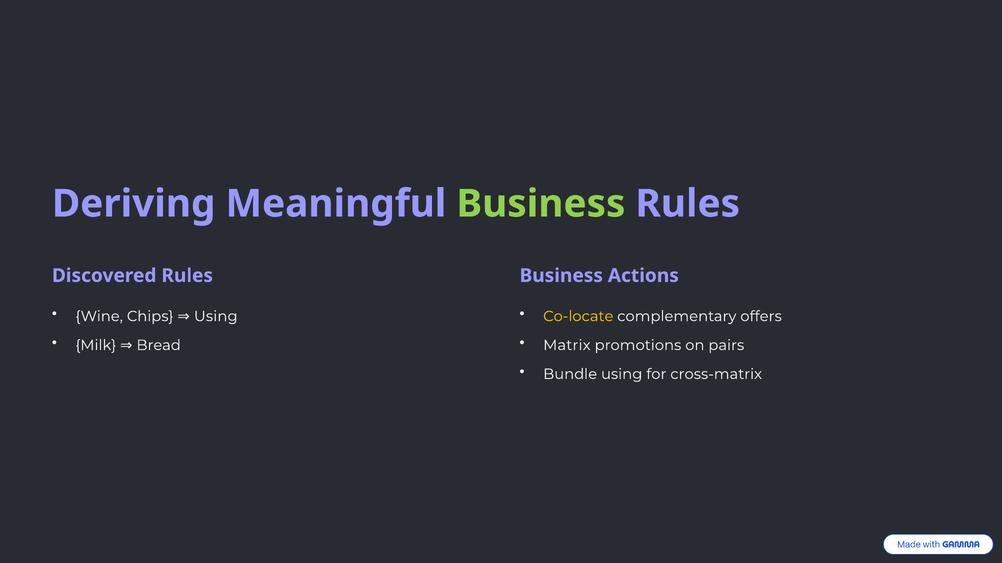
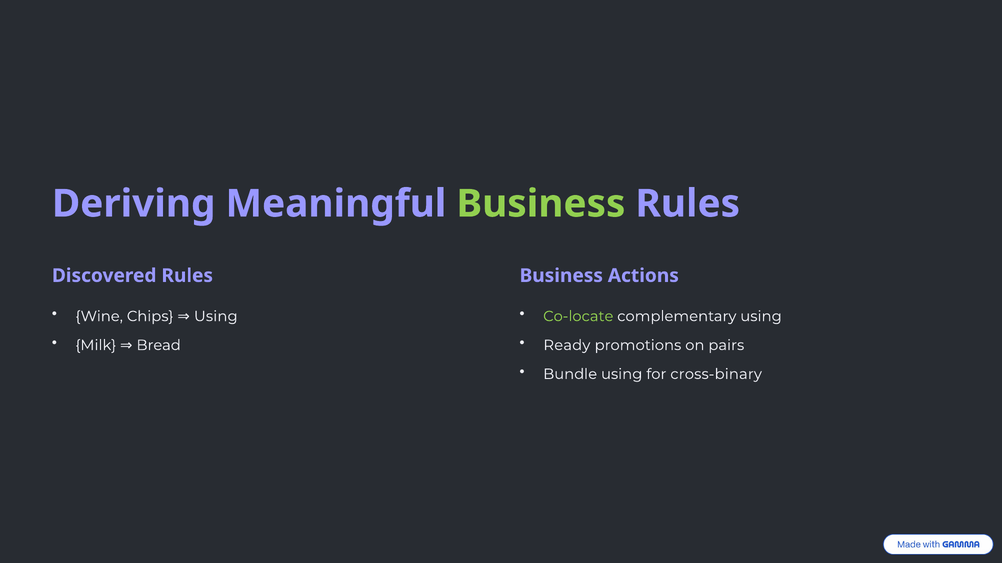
Co-locate colour: yellow -> light green
complementary offers: offers -> using
Matrix: Matrix -> Ready
cross-matrix: cross-matrix -> cross-binary
